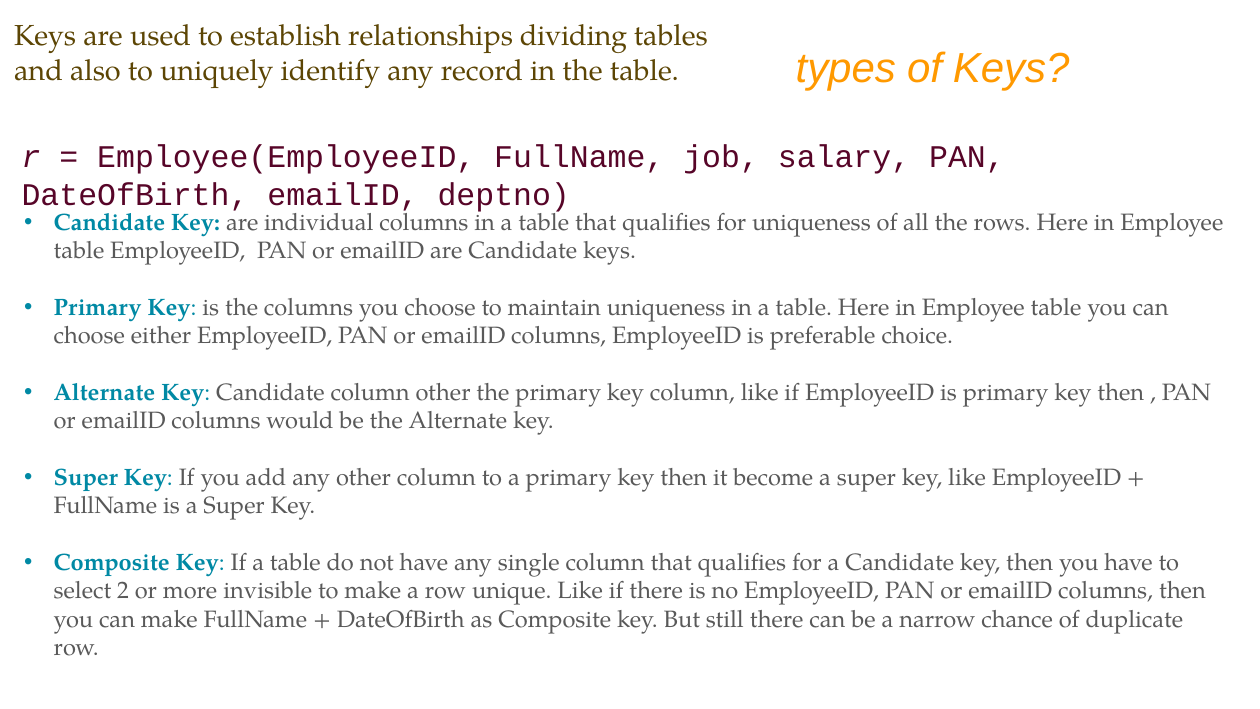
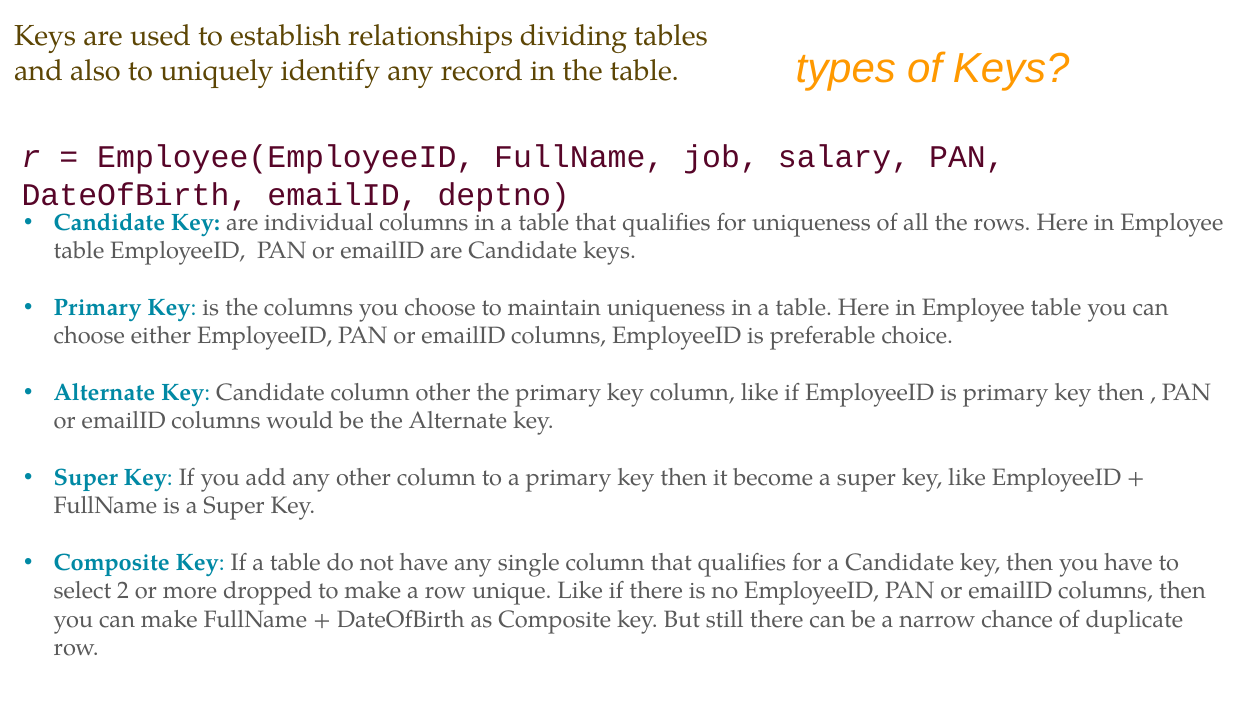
invisible: invisible -> dropped
